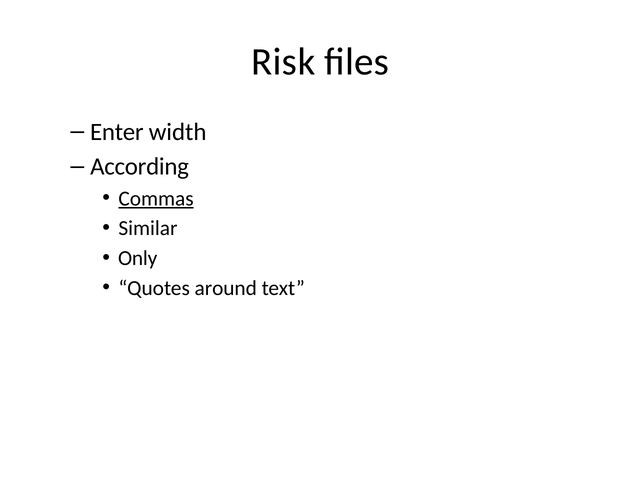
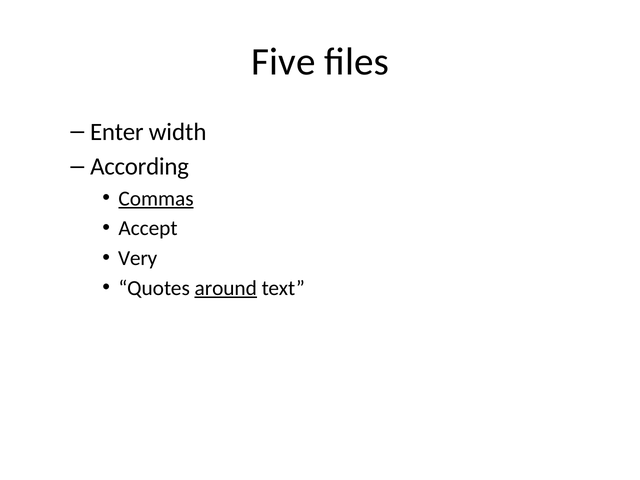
Risk: Risk -> Five
Similar: Similar -> Accept
Only: Only -> Very
around underline: none -> present
